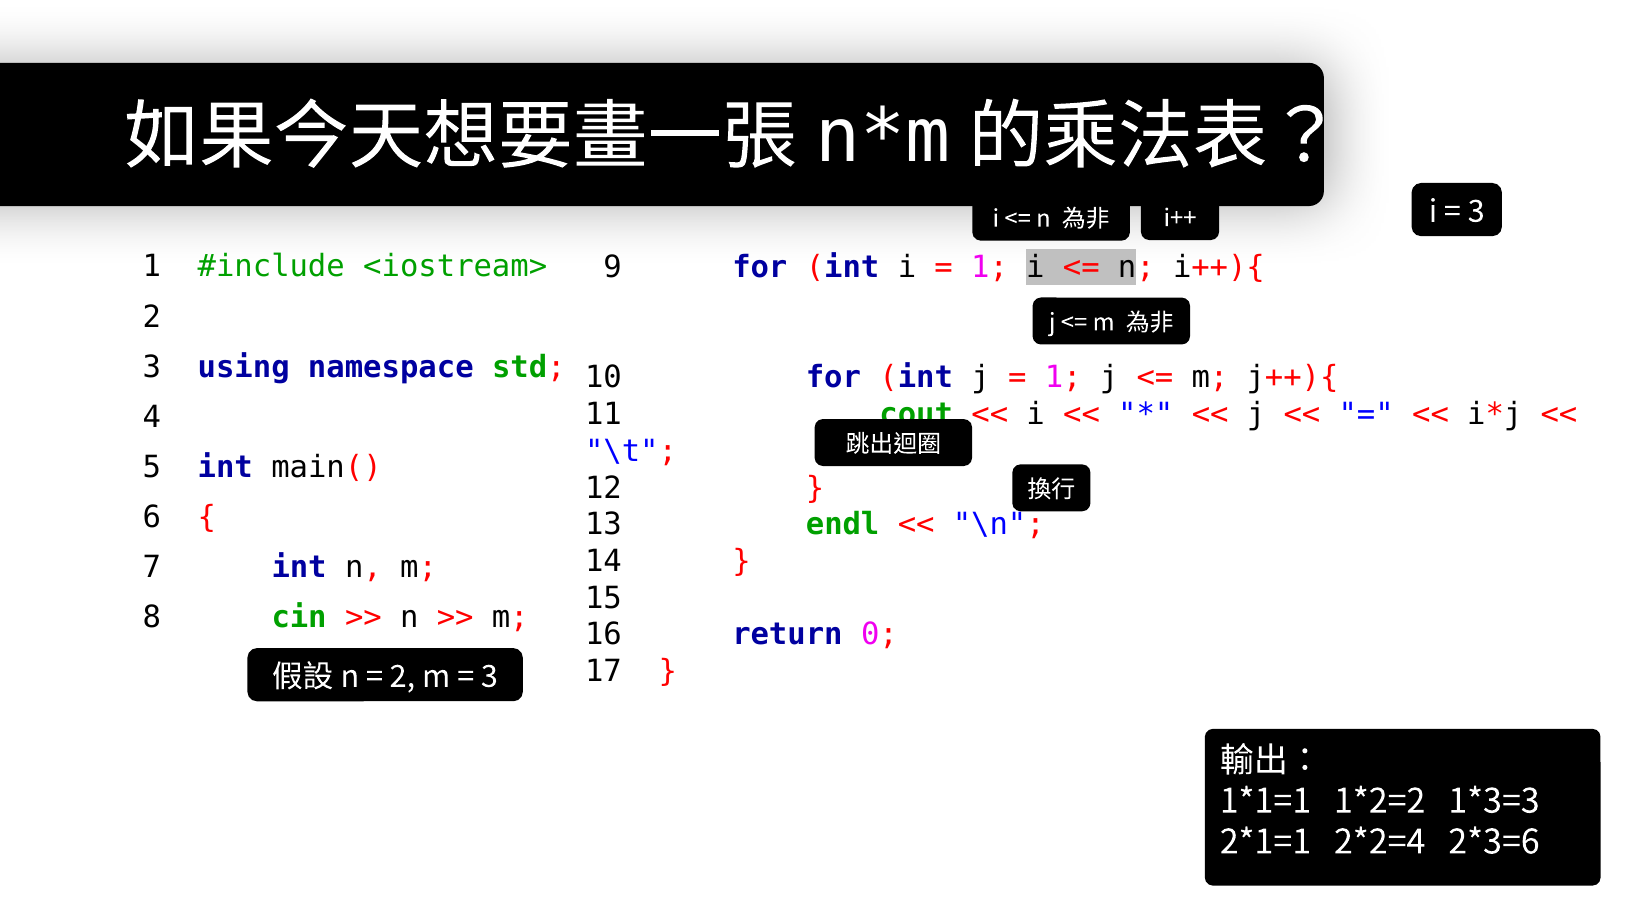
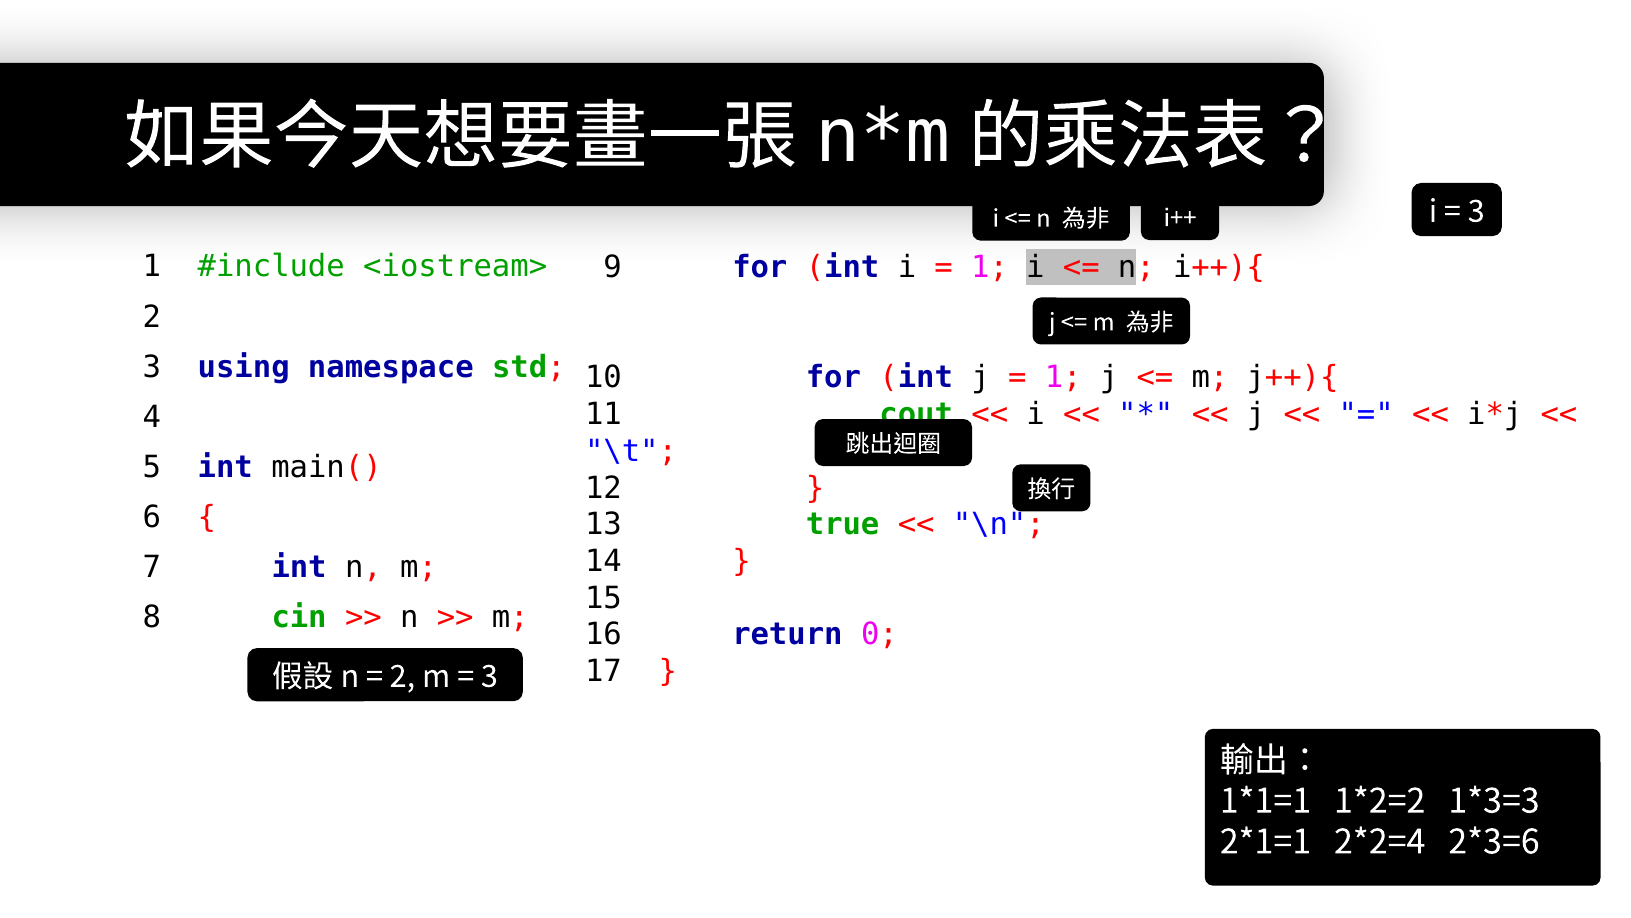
endl: endl -> true
